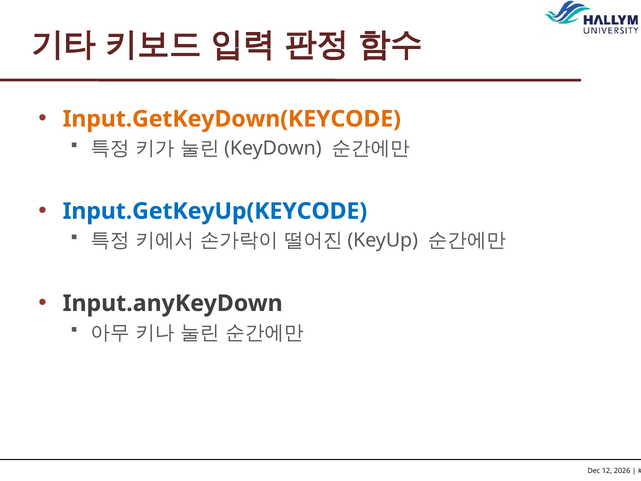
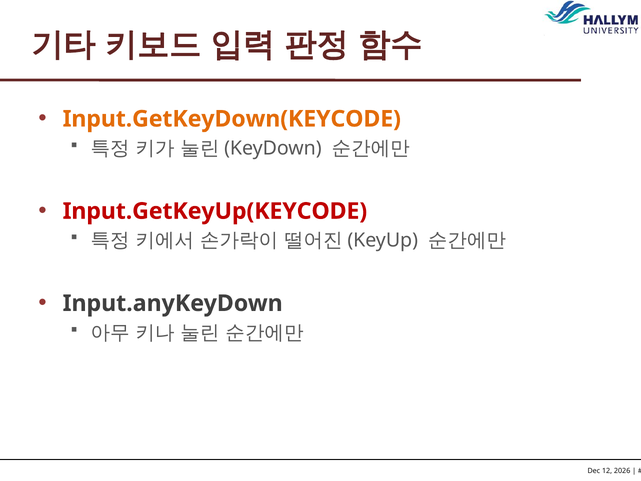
Input.GetKeyUp(KEYCODE colour: blue -> red
